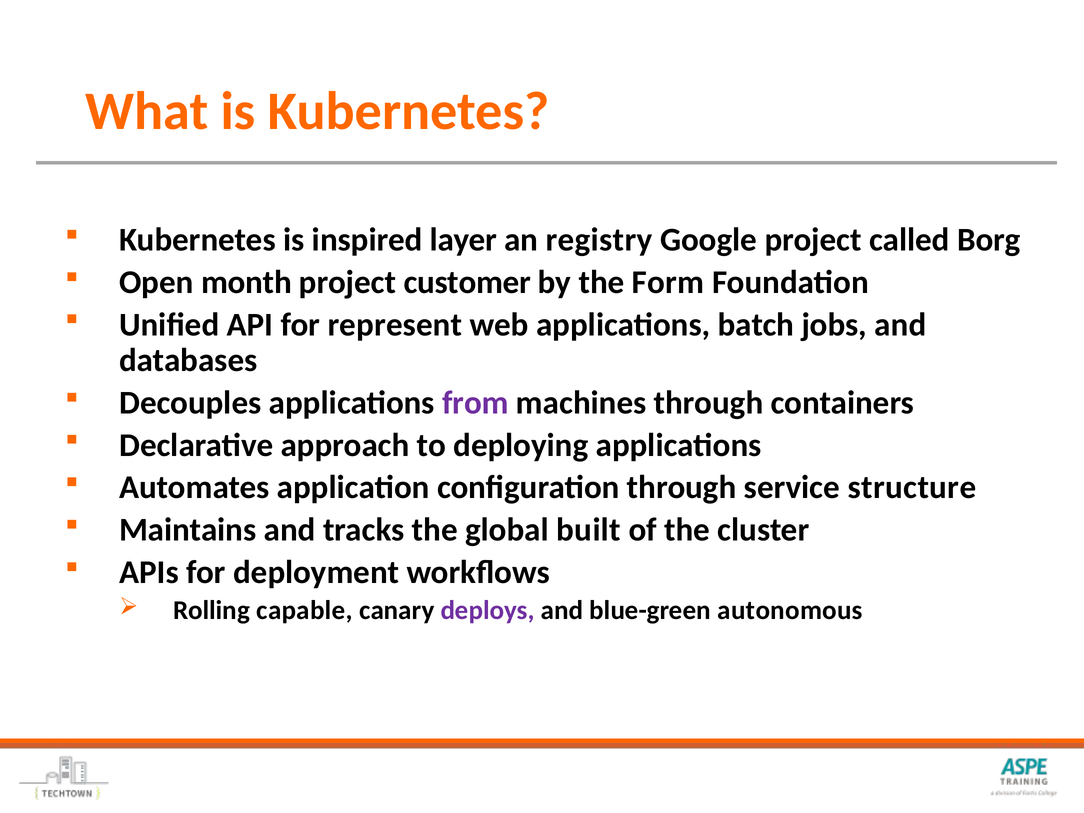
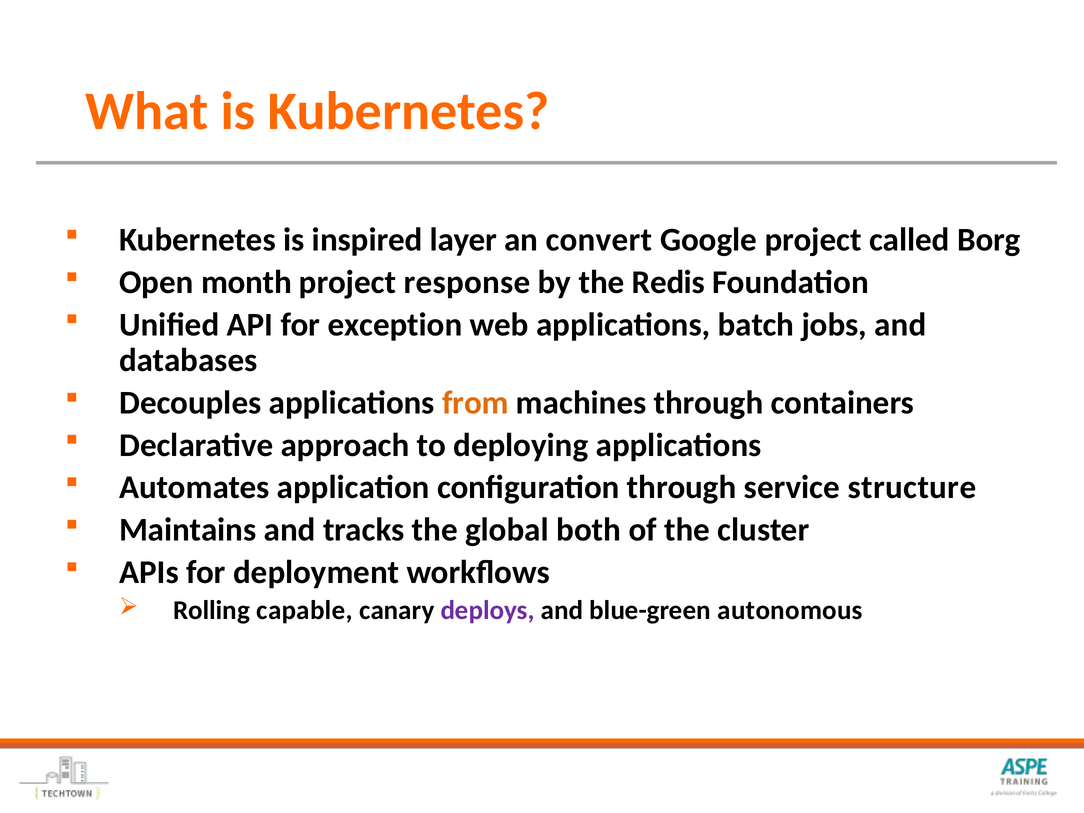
registry: registry -> convert
customer: customer -> response
Form: Form -> Redis
represent: represent -> exception
from colour: purple -> orange
built: built -> both
